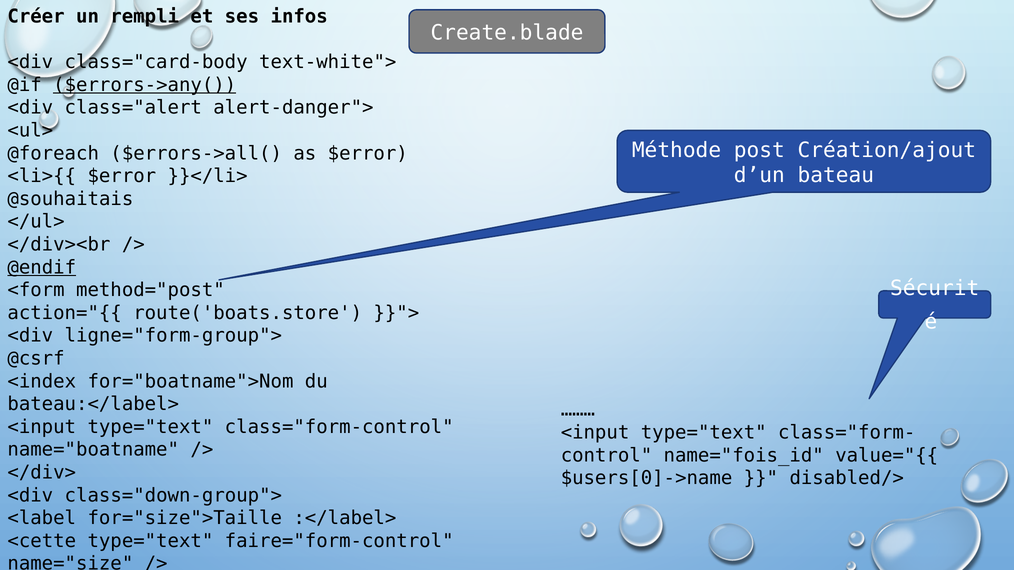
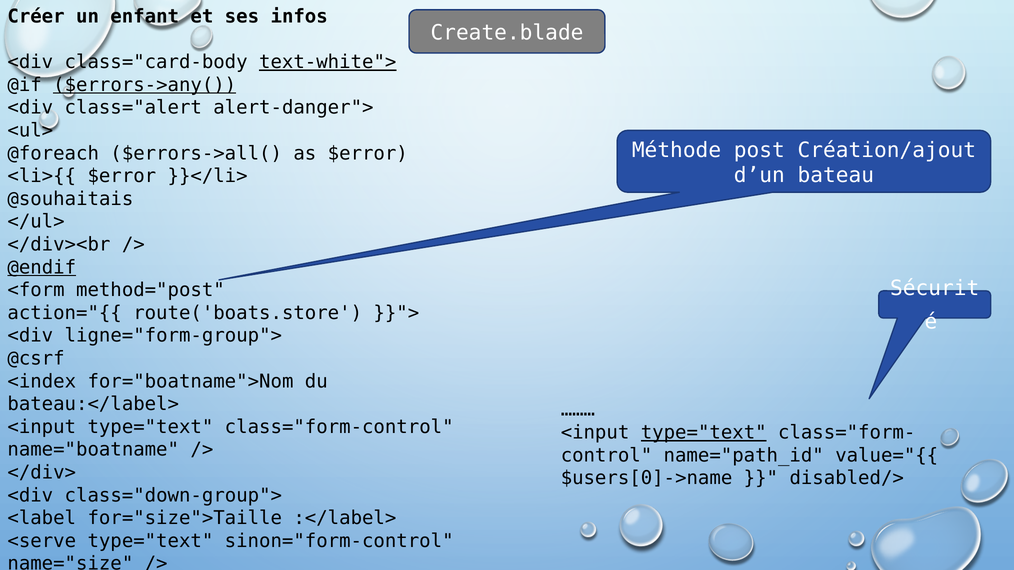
rempli: rempli -> enfant
text-white"> underline: none -> present
type="text at (704, 433) underline: none -> present
name="fois_id: name="fois_id -> name="path_id
<cette: <cette -> <serve
faire="form-control: faire="form-control -> sinon="form-control
